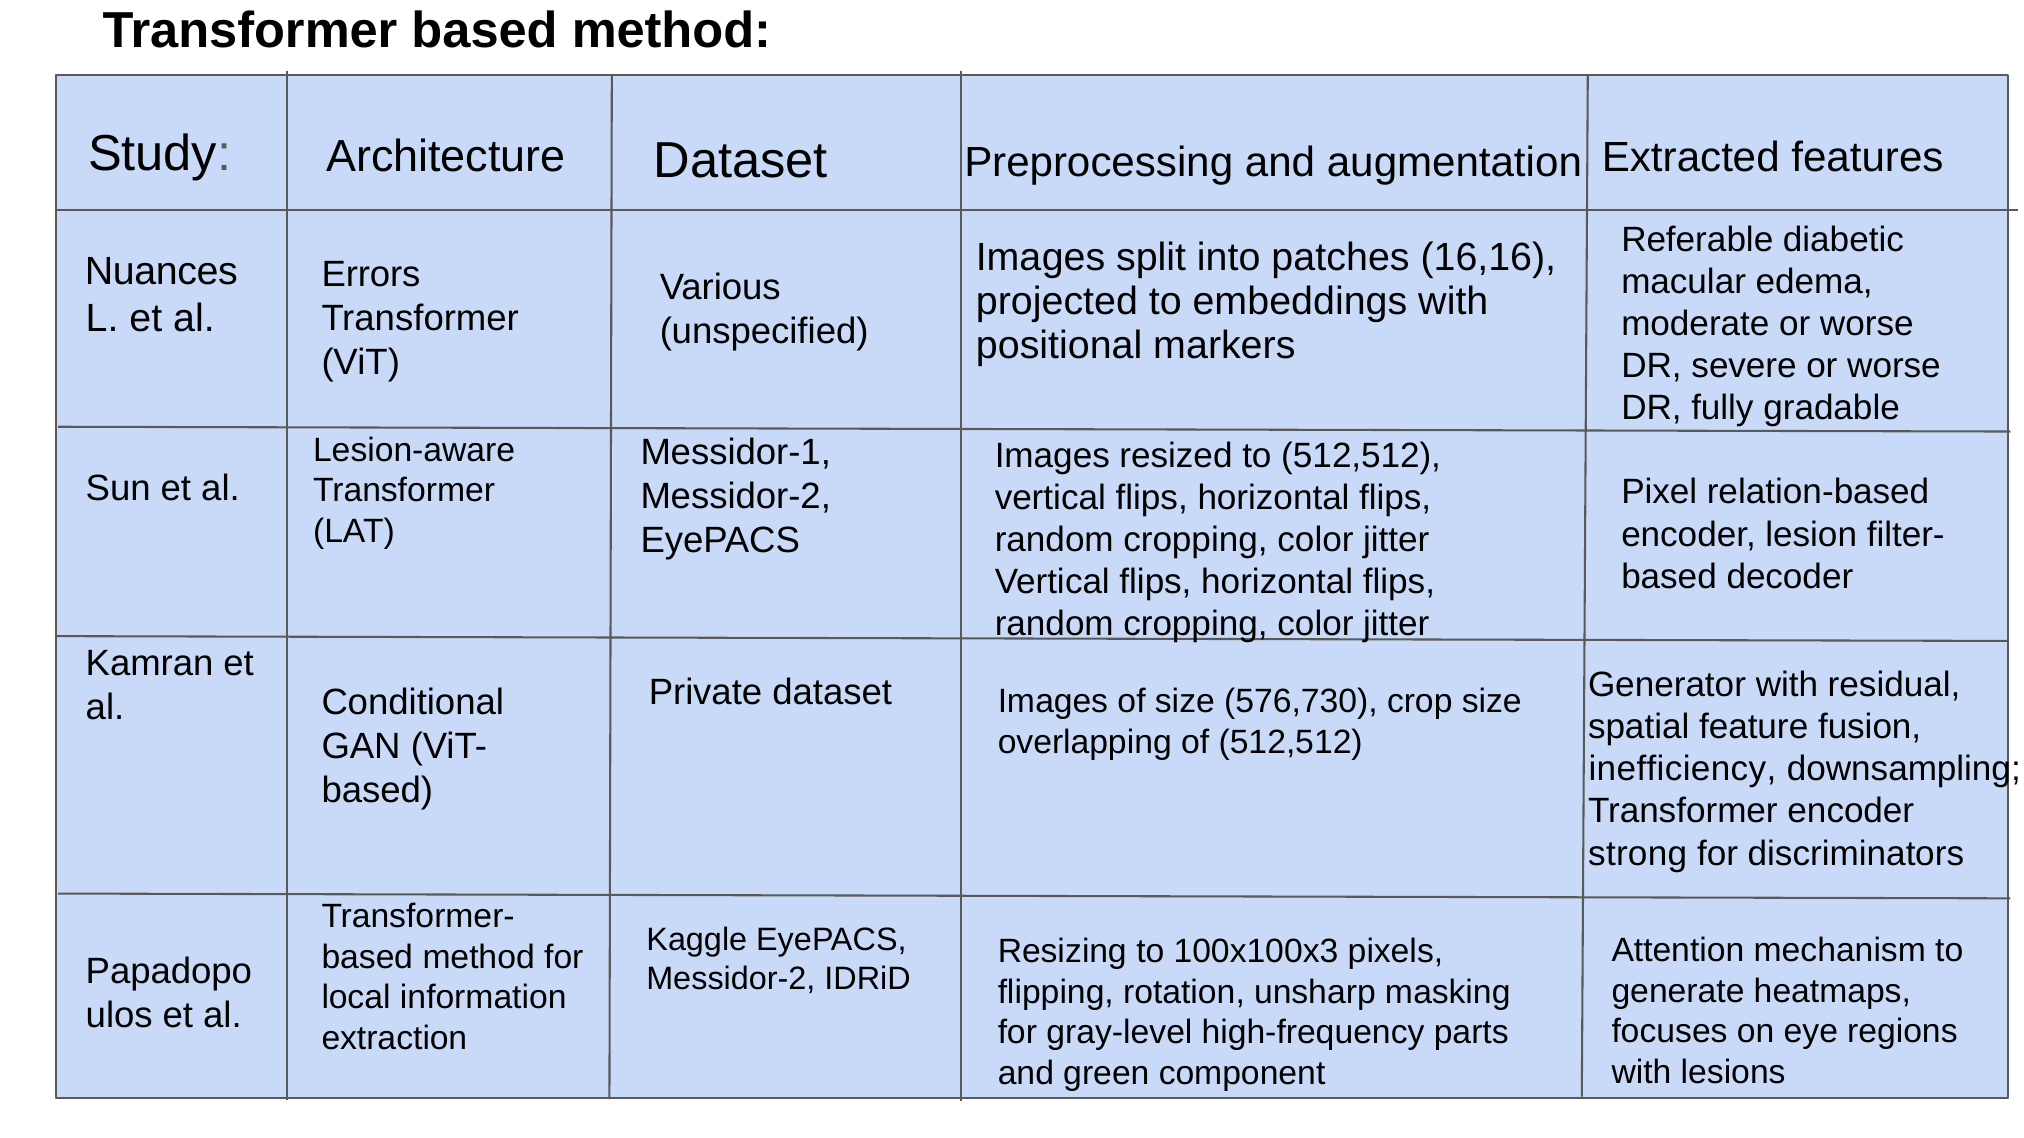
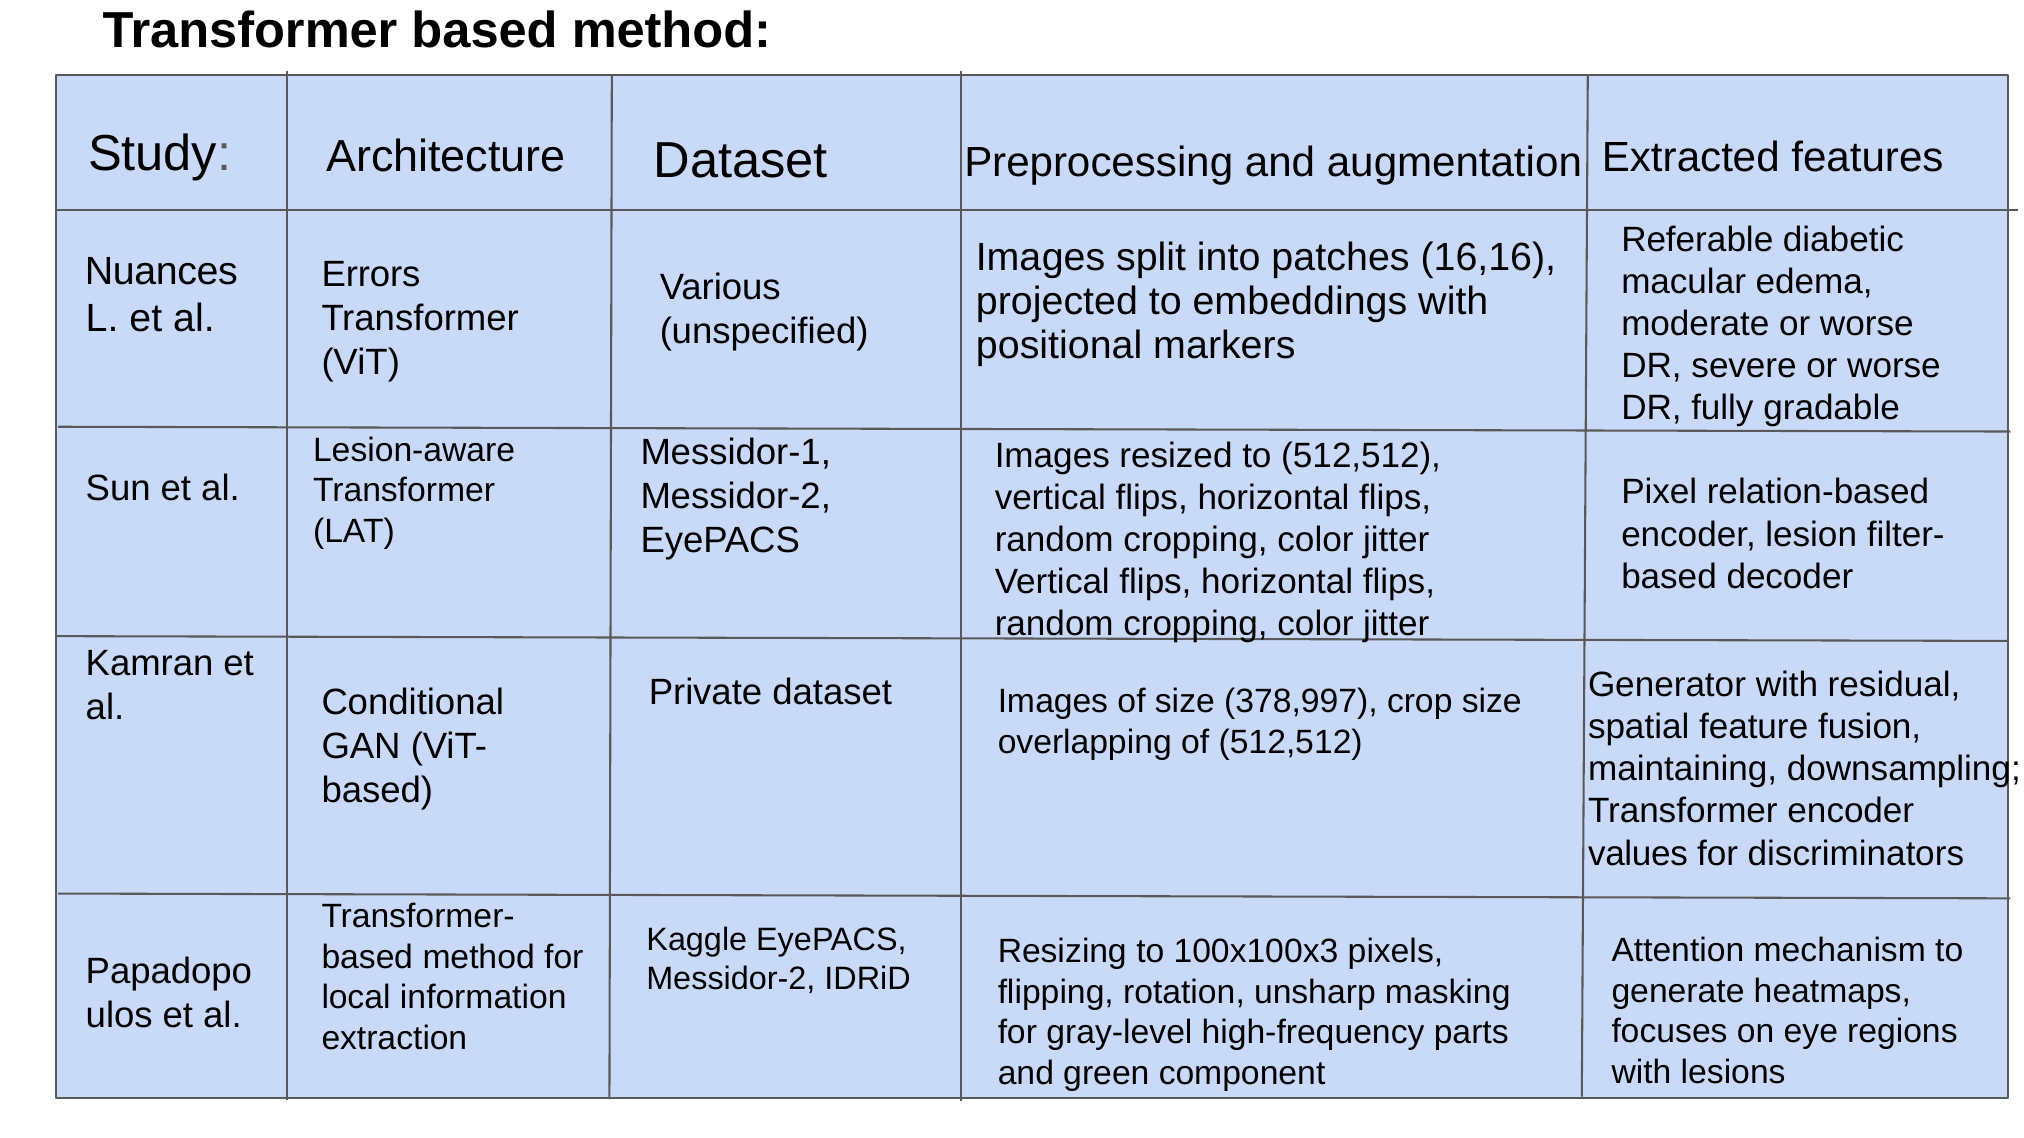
576,730: 576,730 -> 378,997
inefficiency: inefficiency -> maintaining
strong: strong -> values
